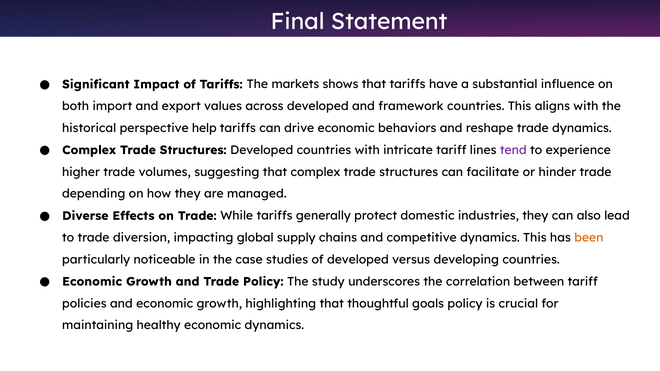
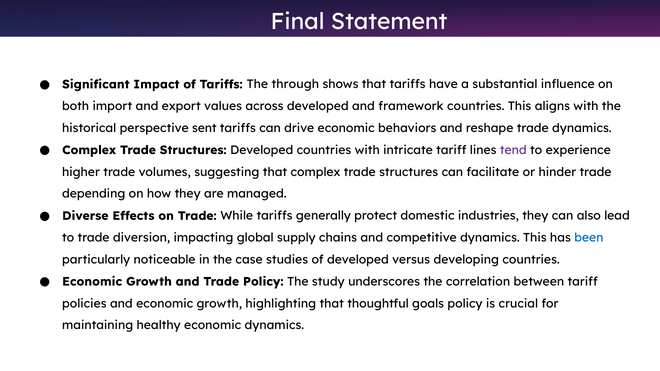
markets: markets -> through
help: help -> sent
been colour: orange -> blue
